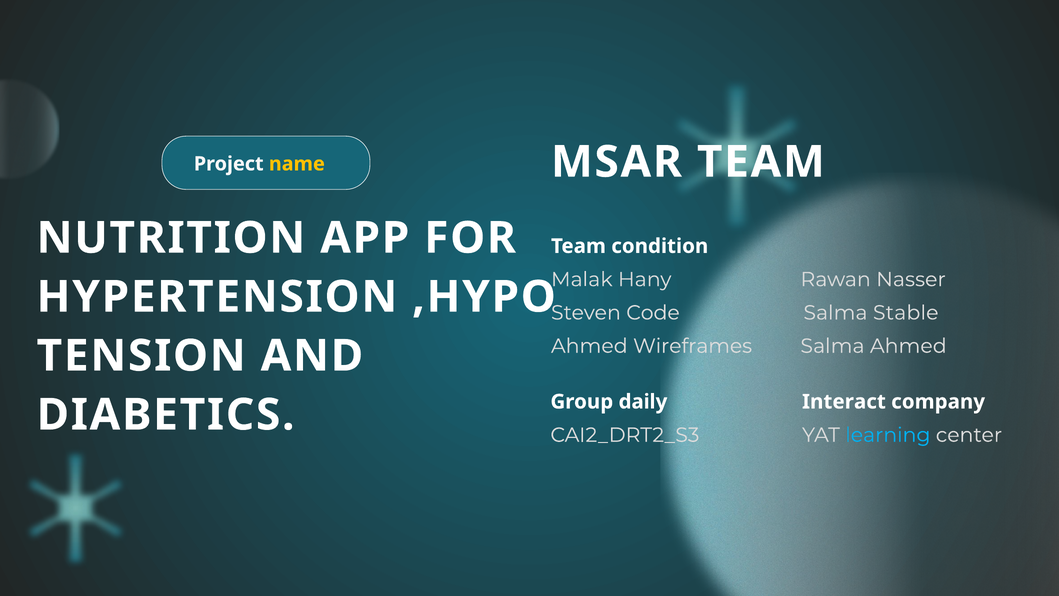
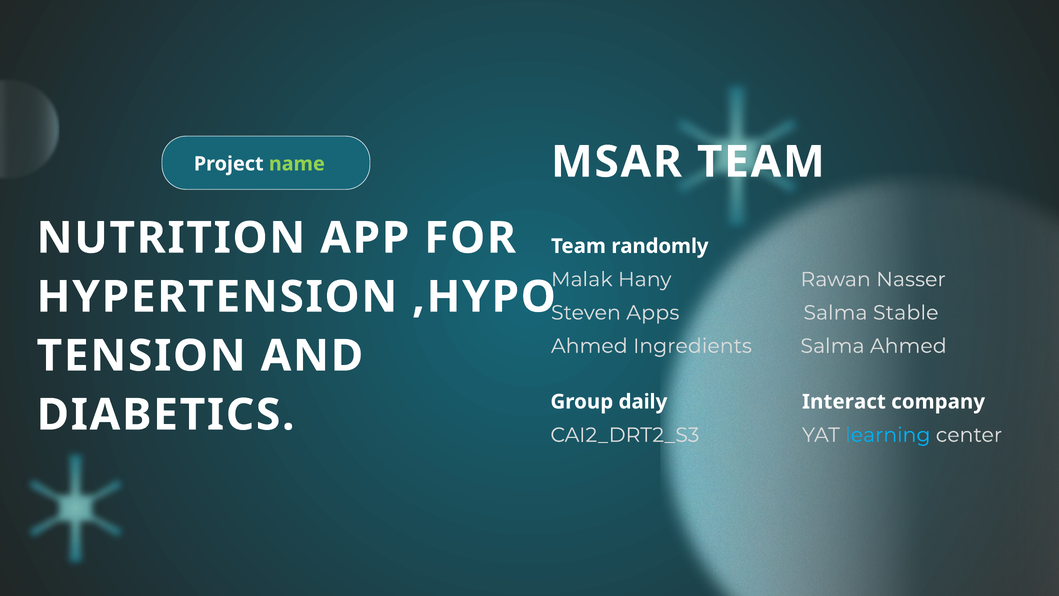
name colour: yellow -> light green
condition: condition -> randomly
Code: Code -> Apps
Wireframes: Wireframes -> Ingredients
